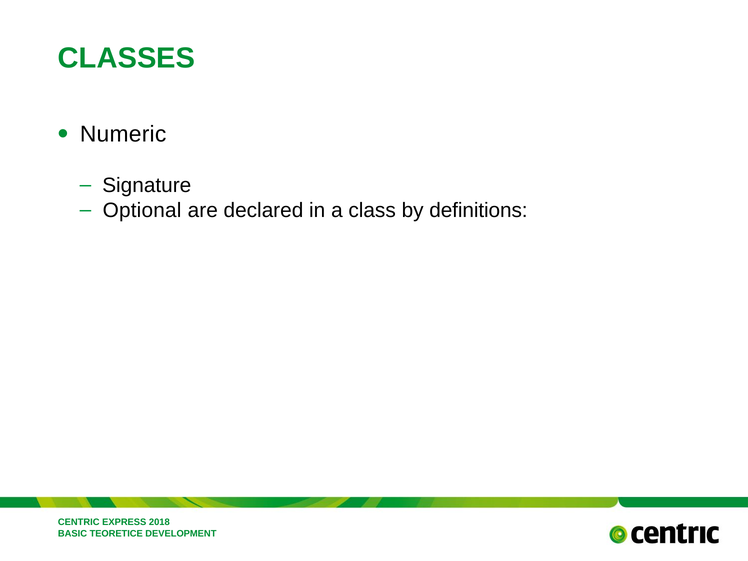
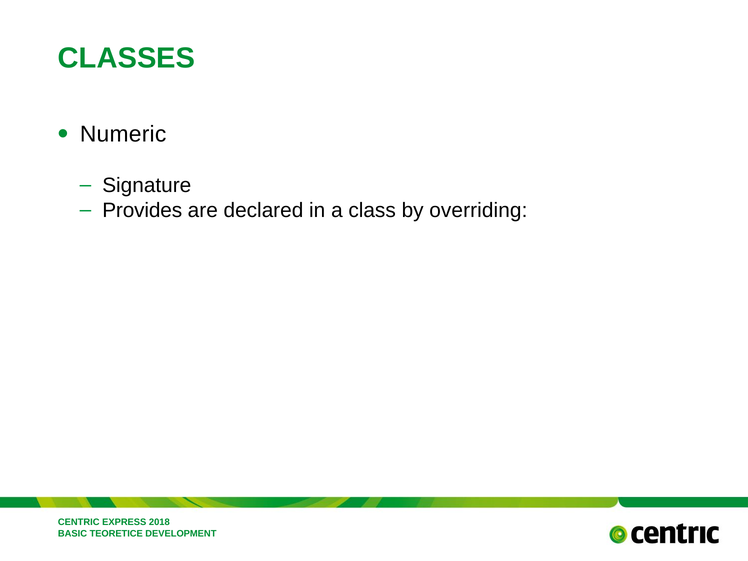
Optional: Optional -> Provides
definitions: definitions -> overriding
